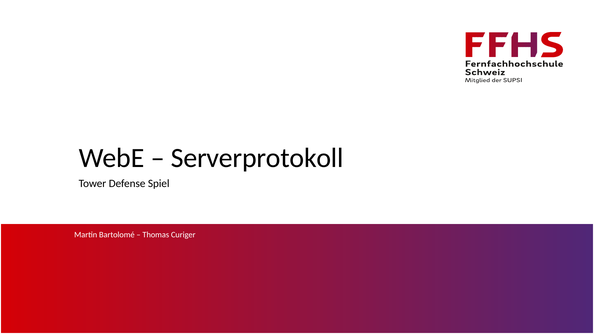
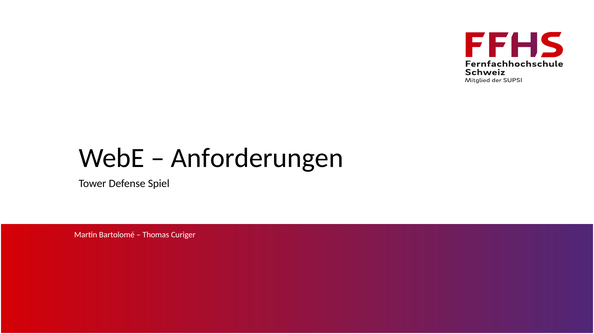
Serverprotokoll: Serverprotokoll -> Anforderungen
